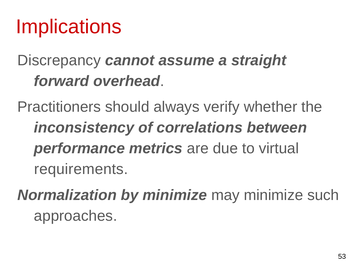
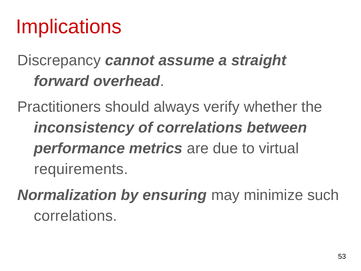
by minimize: minimize -> ensuring
approaches at (76, 216): approaches -> correlations
